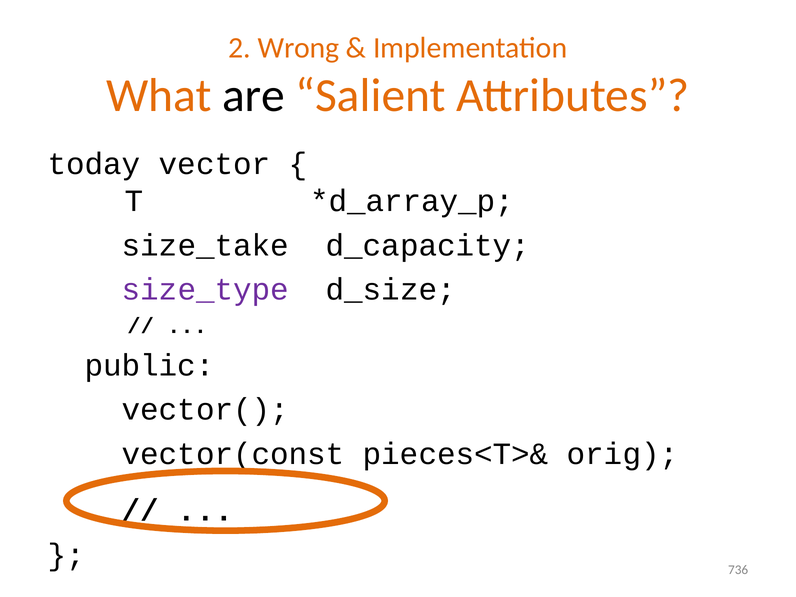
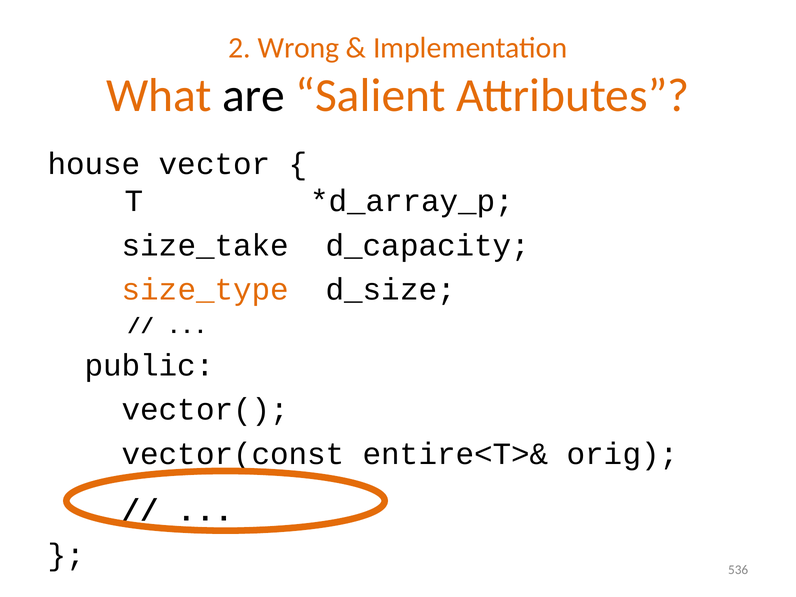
today: today -> house
size_type colour: purple -> orange
pieces<T>&: pieces<T>& -> entire<T>&
736: 736 -> 536
